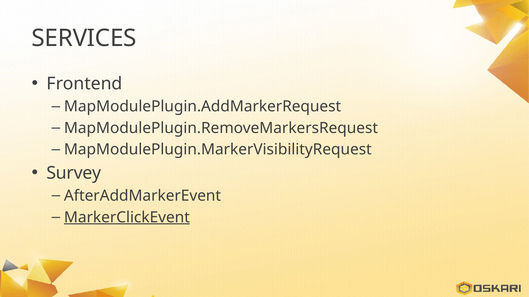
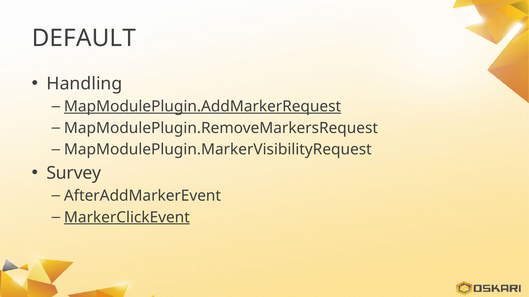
SERVICES: SERVICES -> DEFAULT
Frontend: Frontend -> Handling
MapModulePlugin.AddMarkerRequest underline: none -> present
